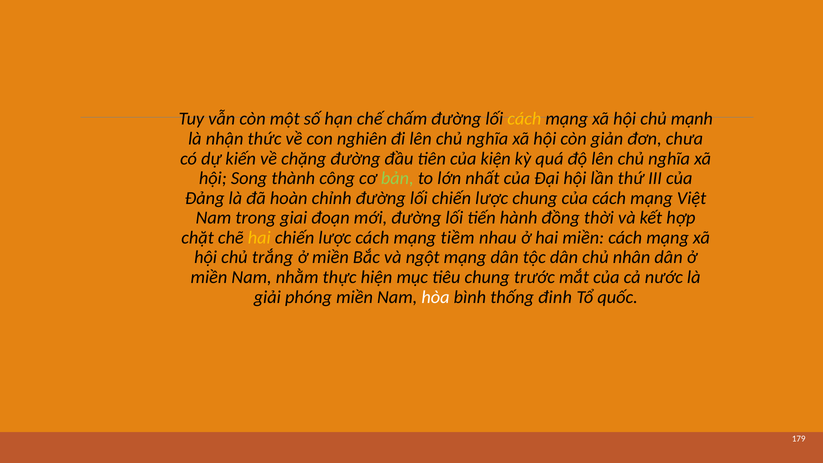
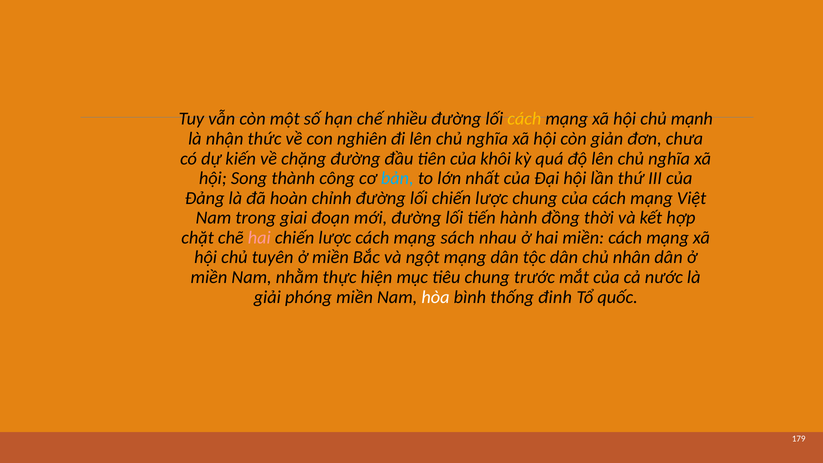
chấm: chấm -> nhiều
kiện: kiện -> khôi
bản colour: light green -> light blue
hai at (259, 238) colour: yellow -> pink
tiềm: tiềm -> sách
trắng: trắng -> tuyên
